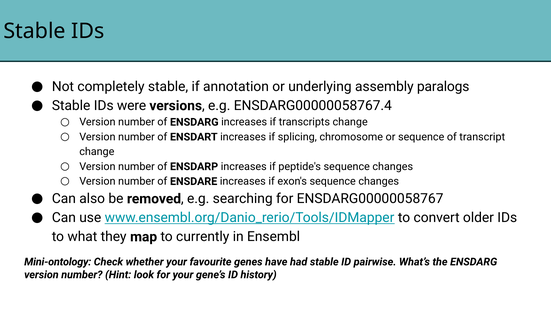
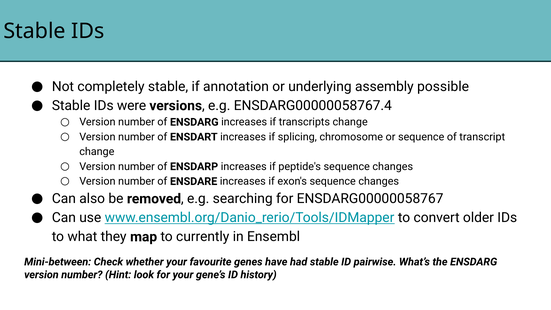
paralogs: paralogs -> possible
Mini-ontology: Mini-ontology -> Mini-between
